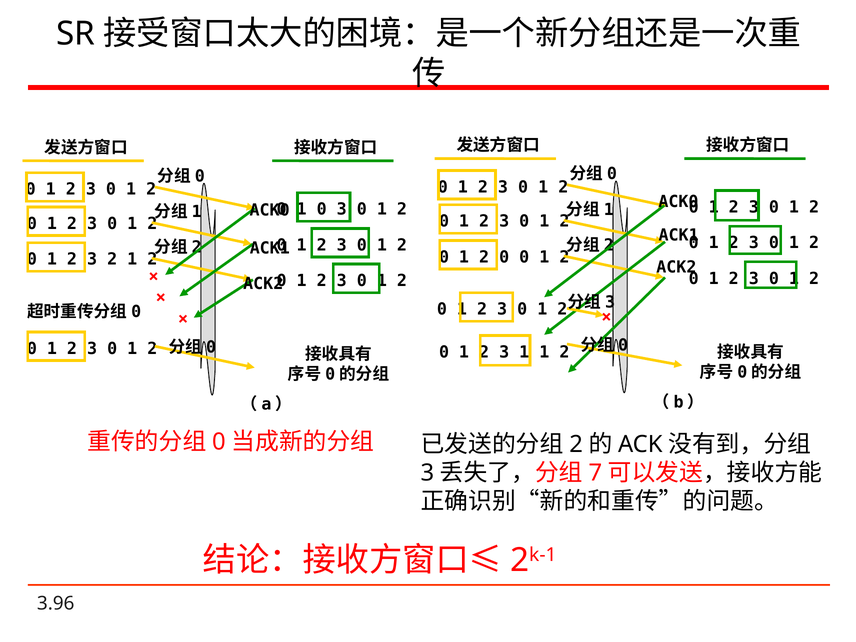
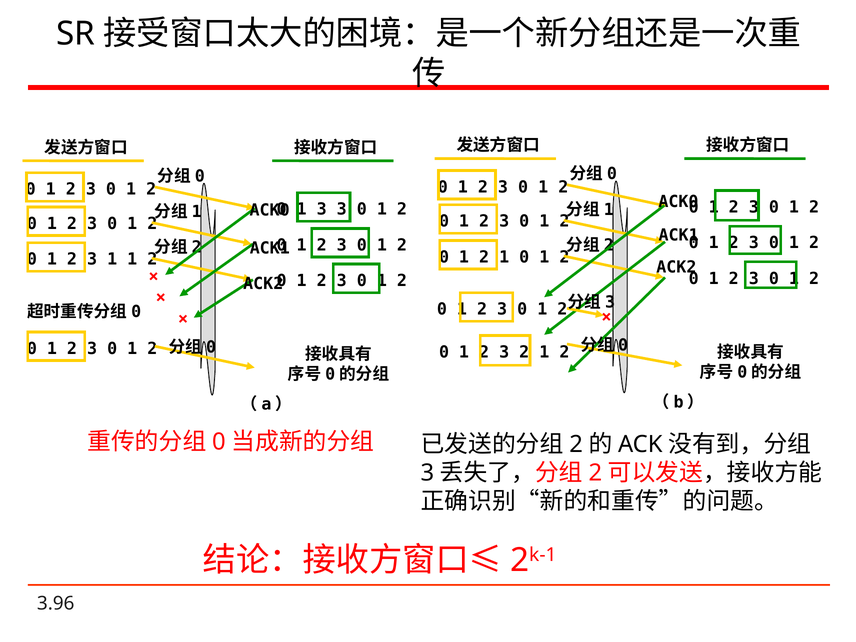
1 0: 0 -> 3
0 at (504, 257): 0 -> 1
3 2: 2 -> 1
3 1: 1 -> 2
7 at (595, 473): 7 -> 2
